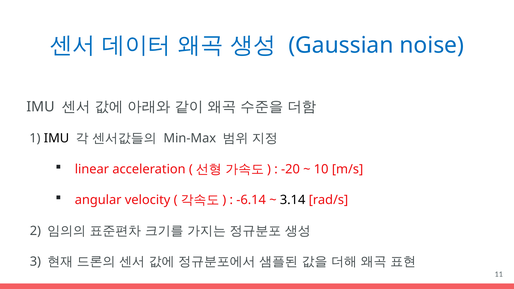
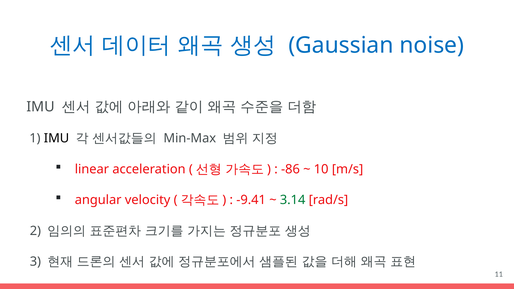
-20: -20 -> -86
-6.14: -6.14 -> -9.41
3.14 colour: black -> green
